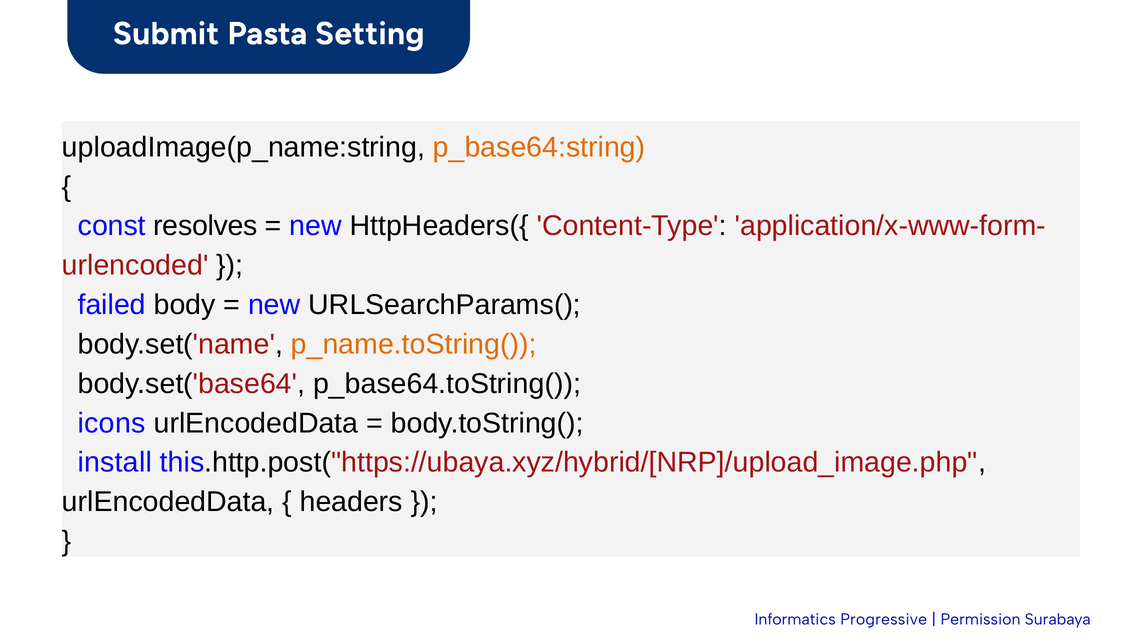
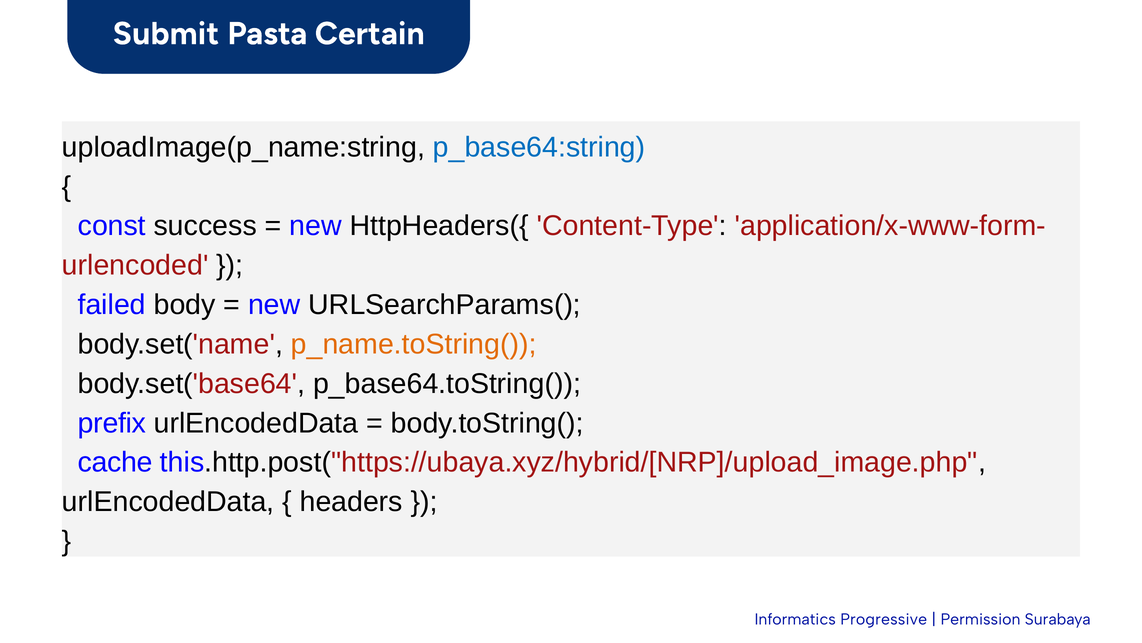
Setting: Setting -> Certain
p_base64:string colour: orange -> blue
resolves: resolves -> success
icons: icons -> prefix
install: install -> cache
